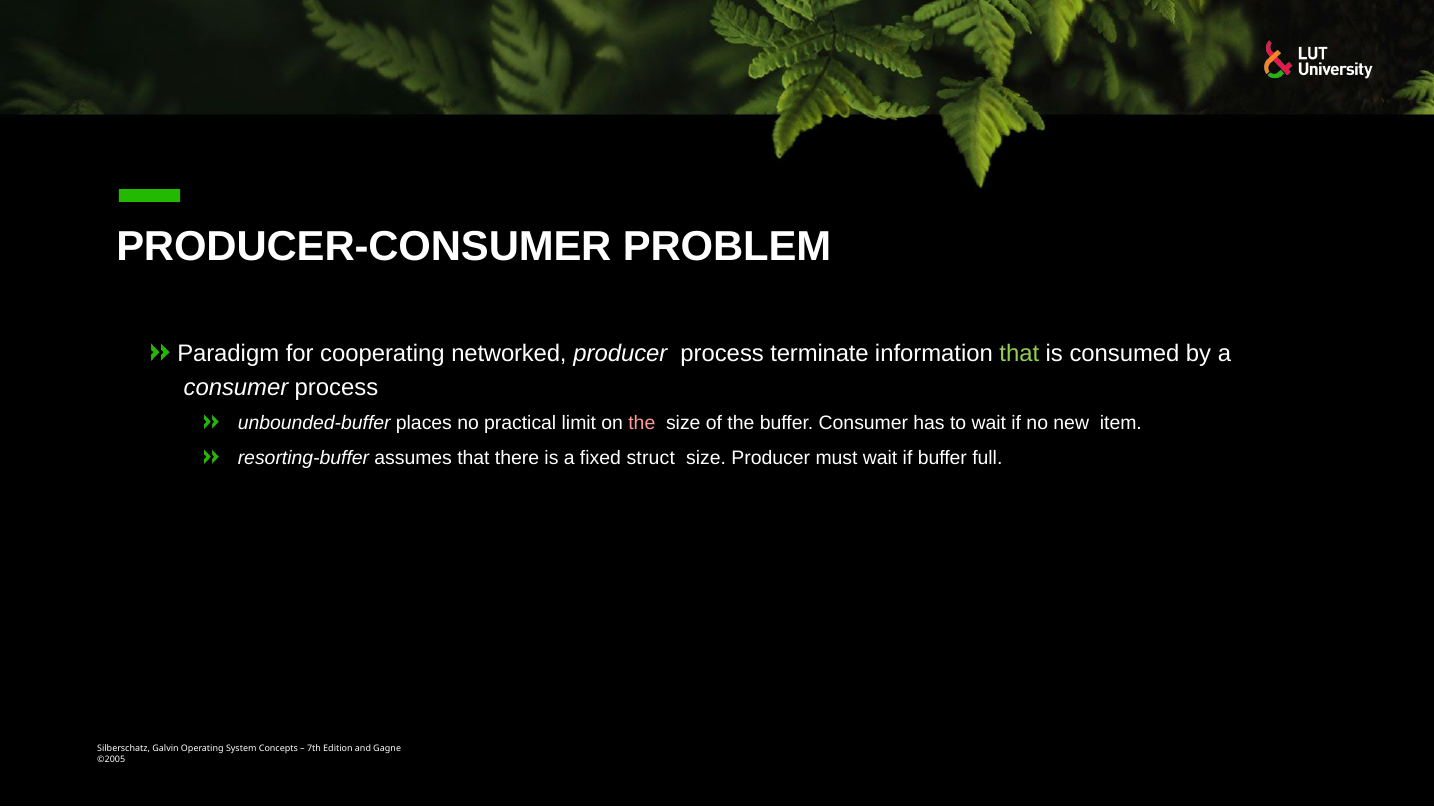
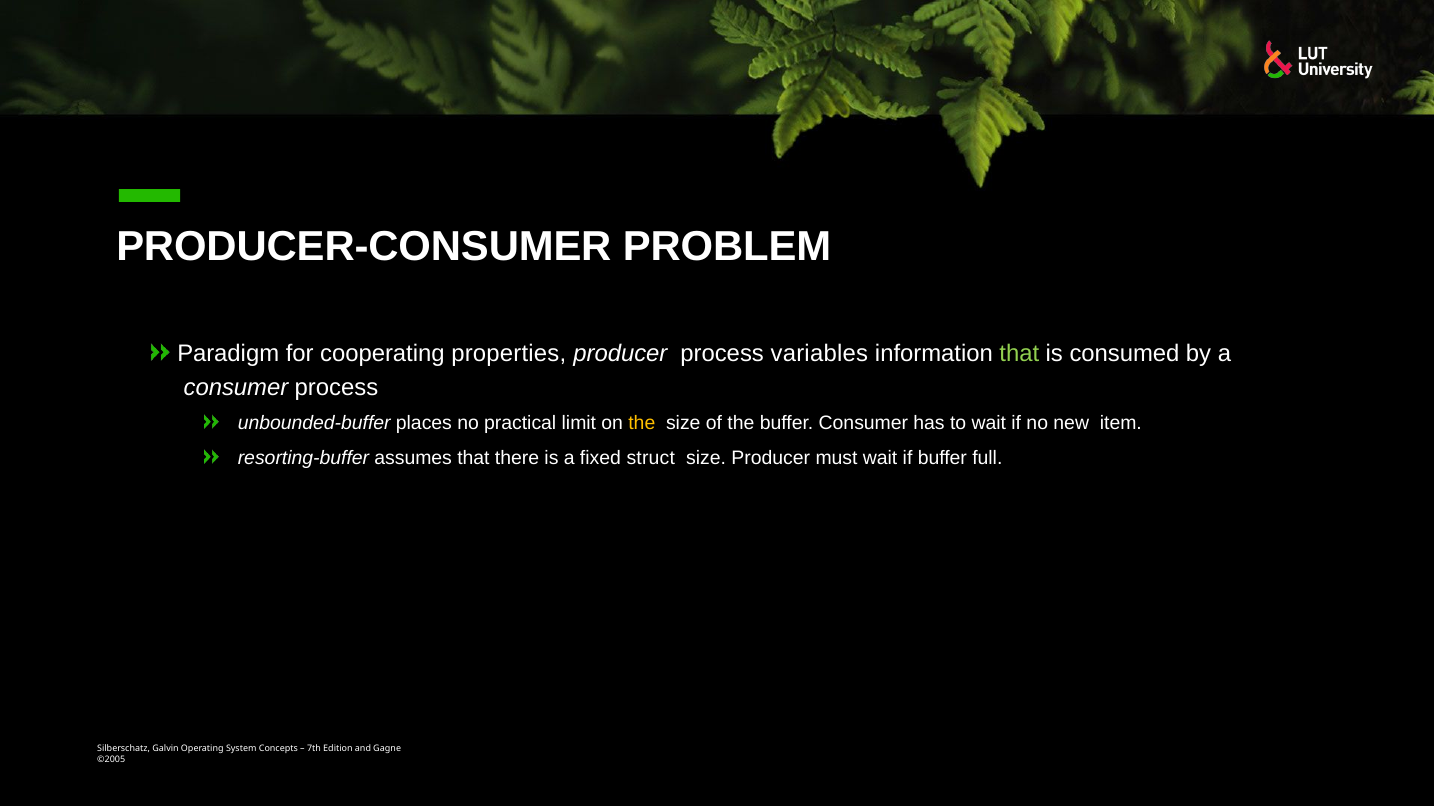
networked: networked -> properties
terminate: terminate -> variables
the at (642, 422) colour: pink -> yellow
